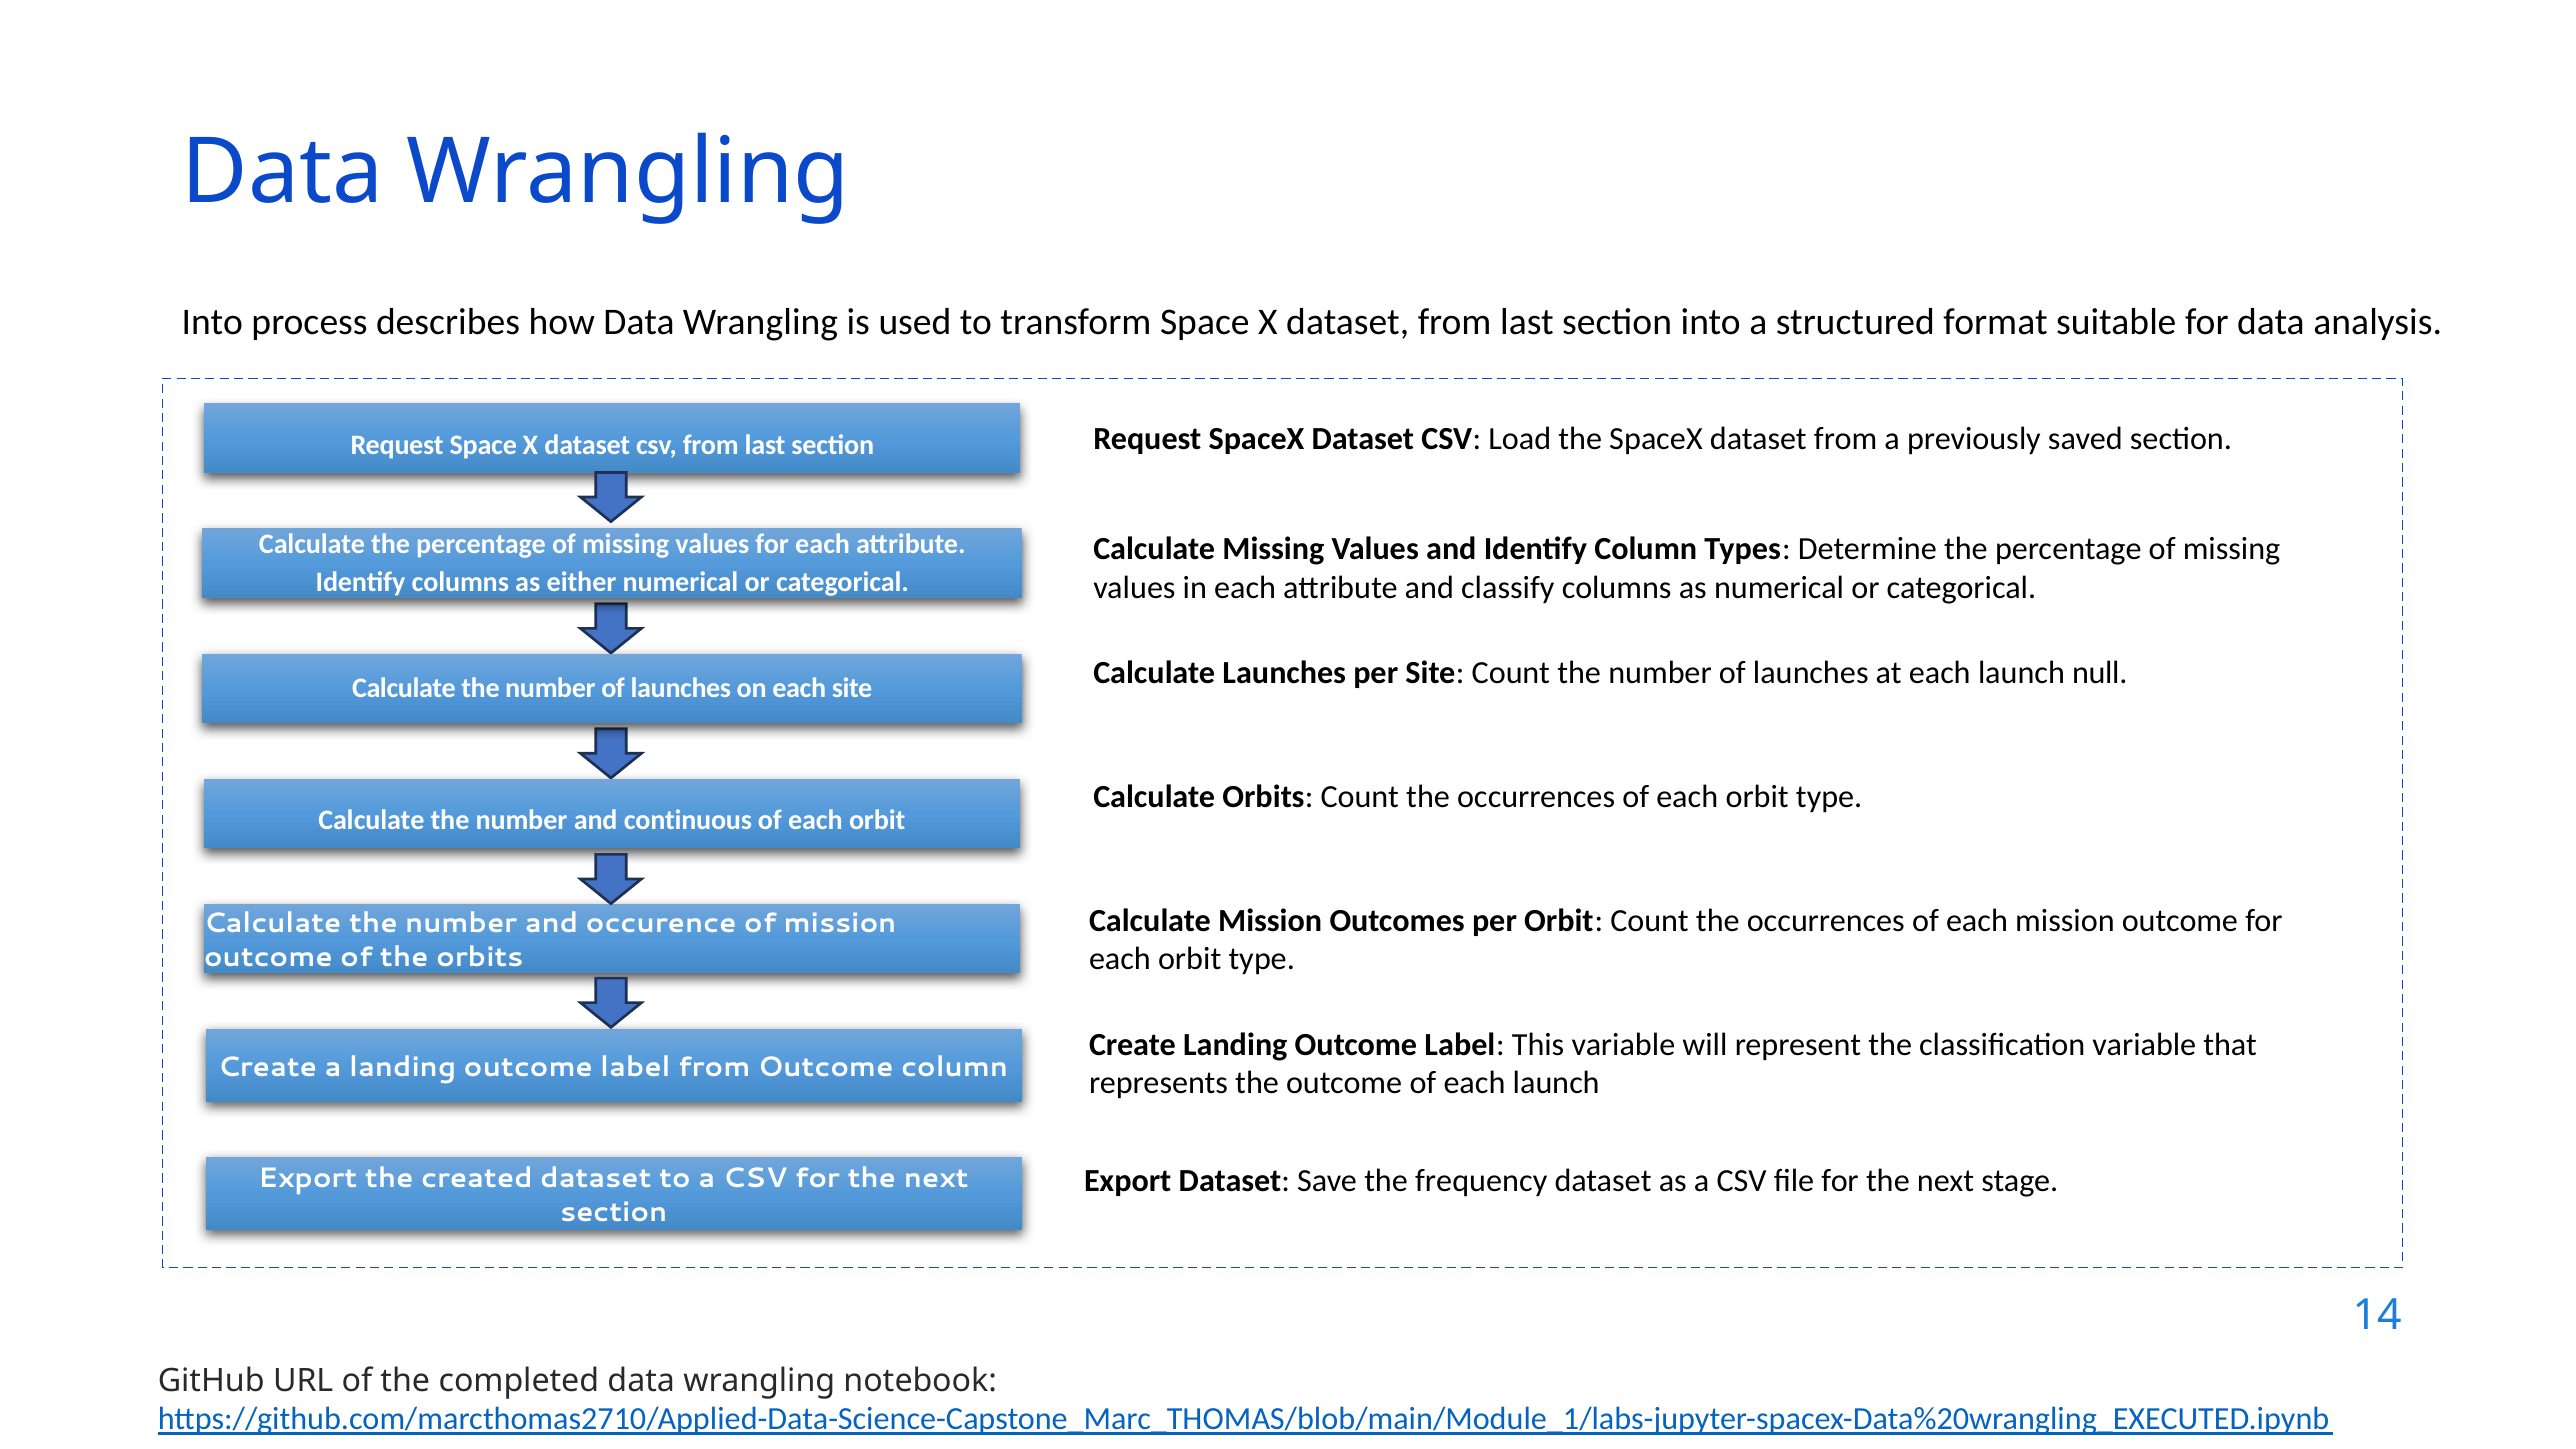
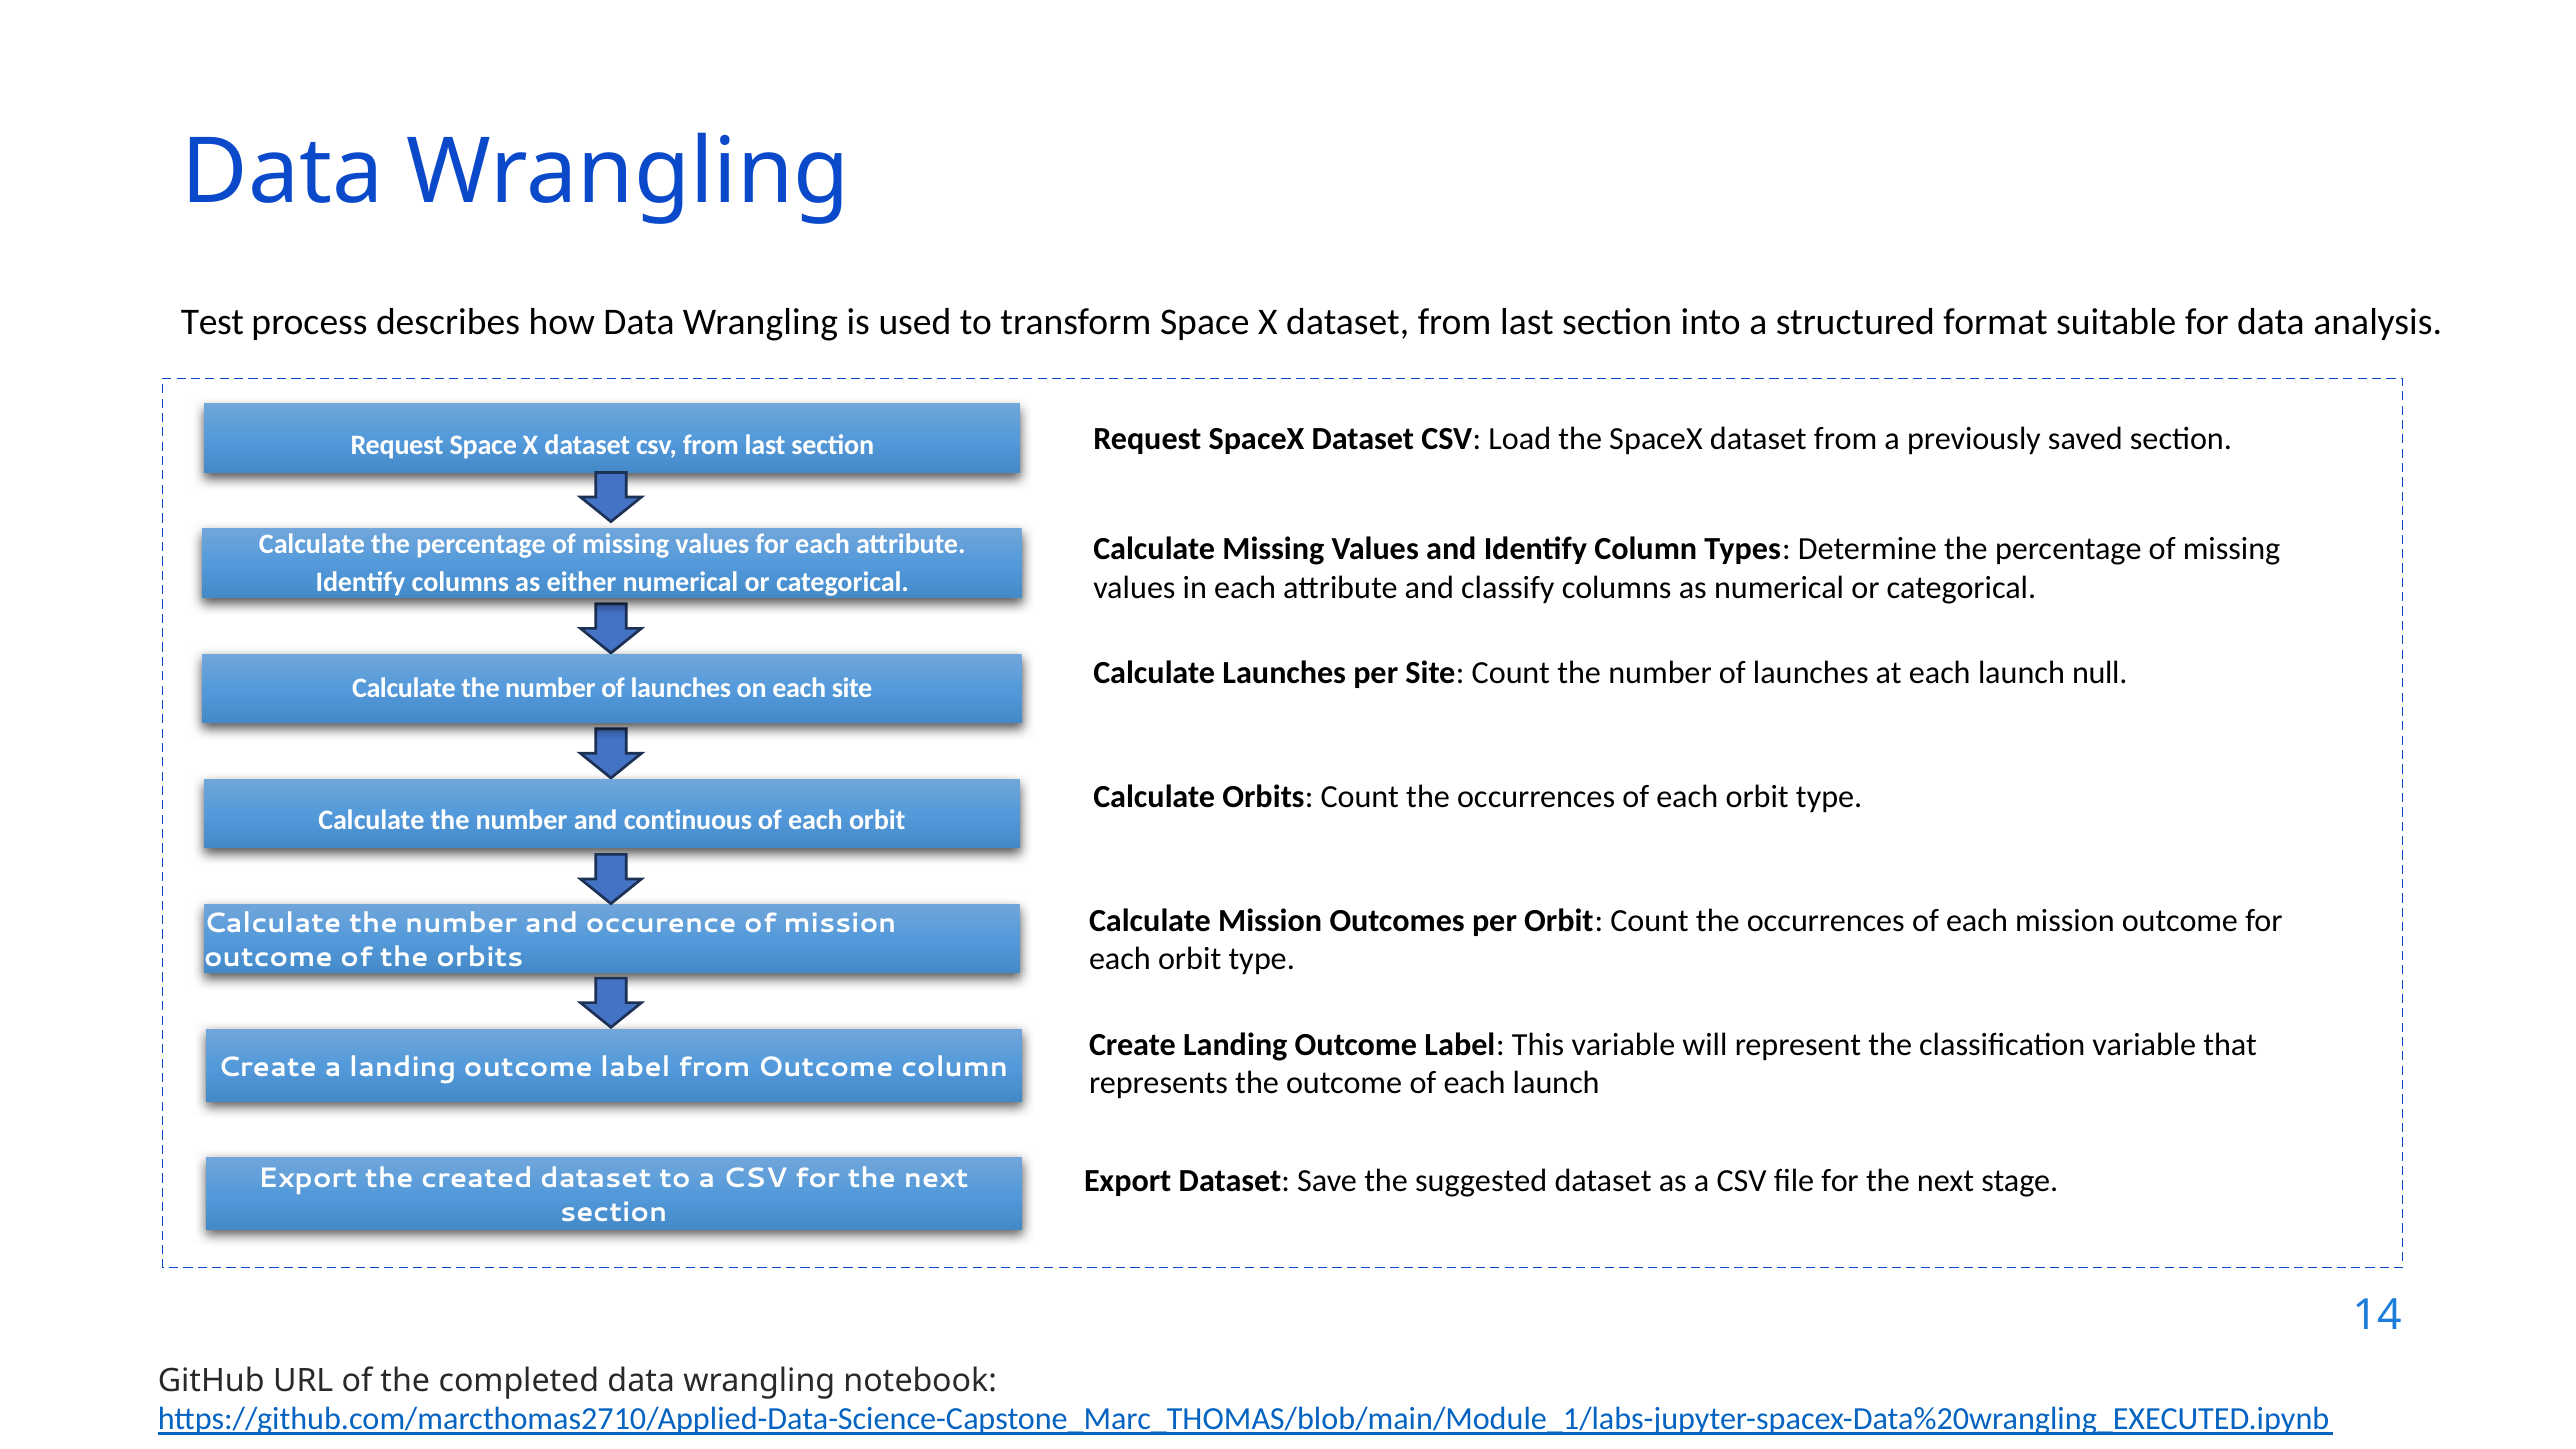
Into at (212, 322): Into -> Test
frequency: frequency -> suggested
